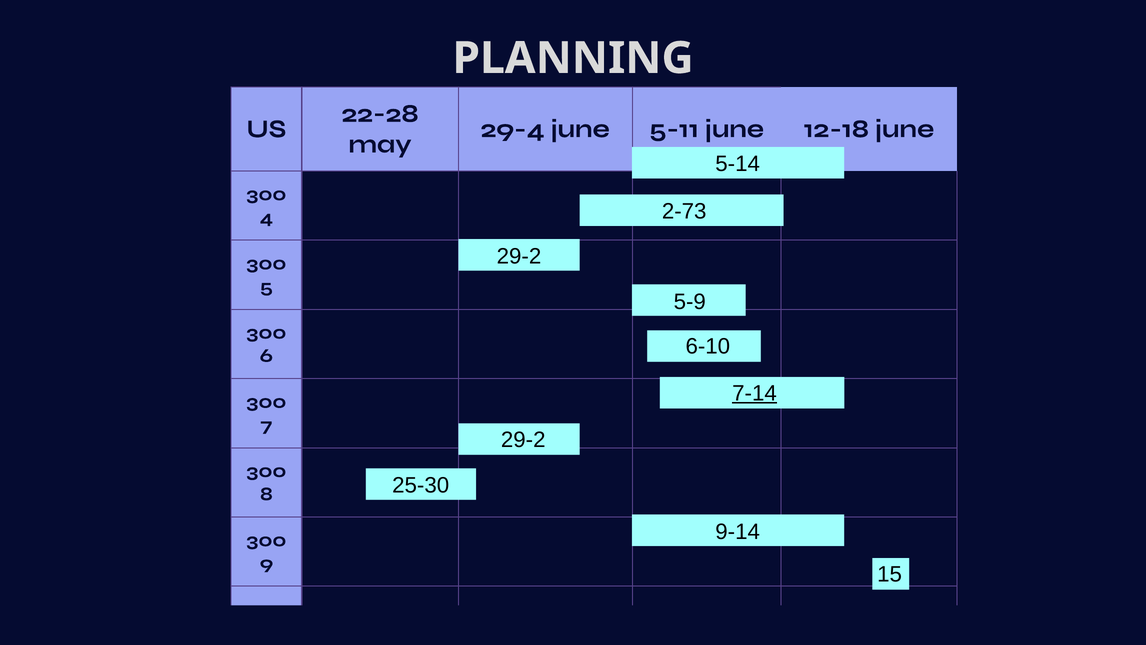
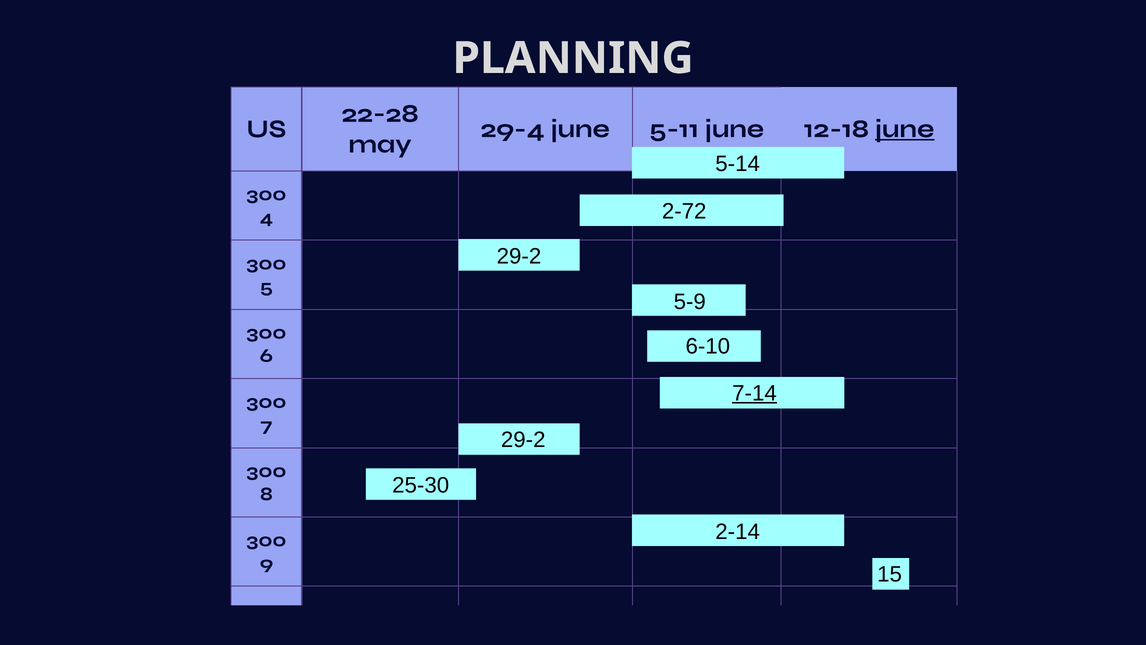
june at (905, 129) underline: none -> present
2-73: 2-73 -> 2-72
9-14: 9-14 -> 2-14
